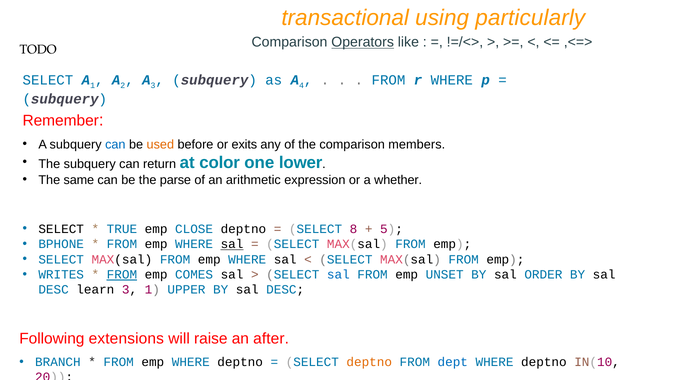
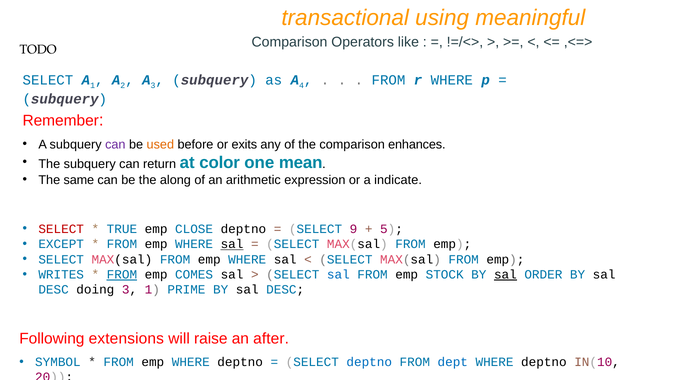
particularly: particularly -> meaningful
Operators underline: present -> none
can at (115, 144) colour: blue -> purple
members: members -> enhances
lower: lower -> mean
parse: parse -> along
whether: whether -> indicate
SELECT at (61, 229) colour: black -> red
8: 8 -> 9
BPHONE: BPHONE -> EXCEPT
UNSET: UNSET -> STOCK
sal at (505, 274) underline: none -> present
learn: learn -> doing
UPPER: UPPER -> PRIME
BRANCH: BRANCH -> SYMBOL
deptno at (369, 362) colour: orange -> blue
